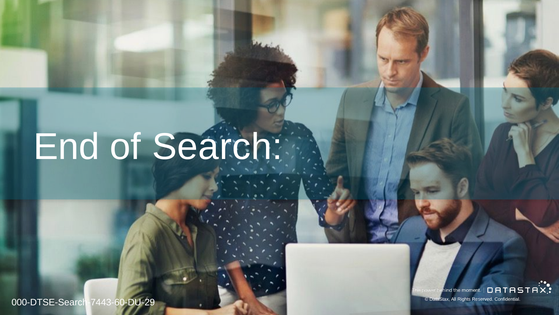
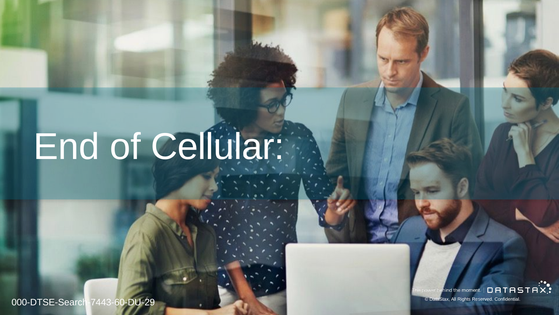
Search: Search -> Cellular
